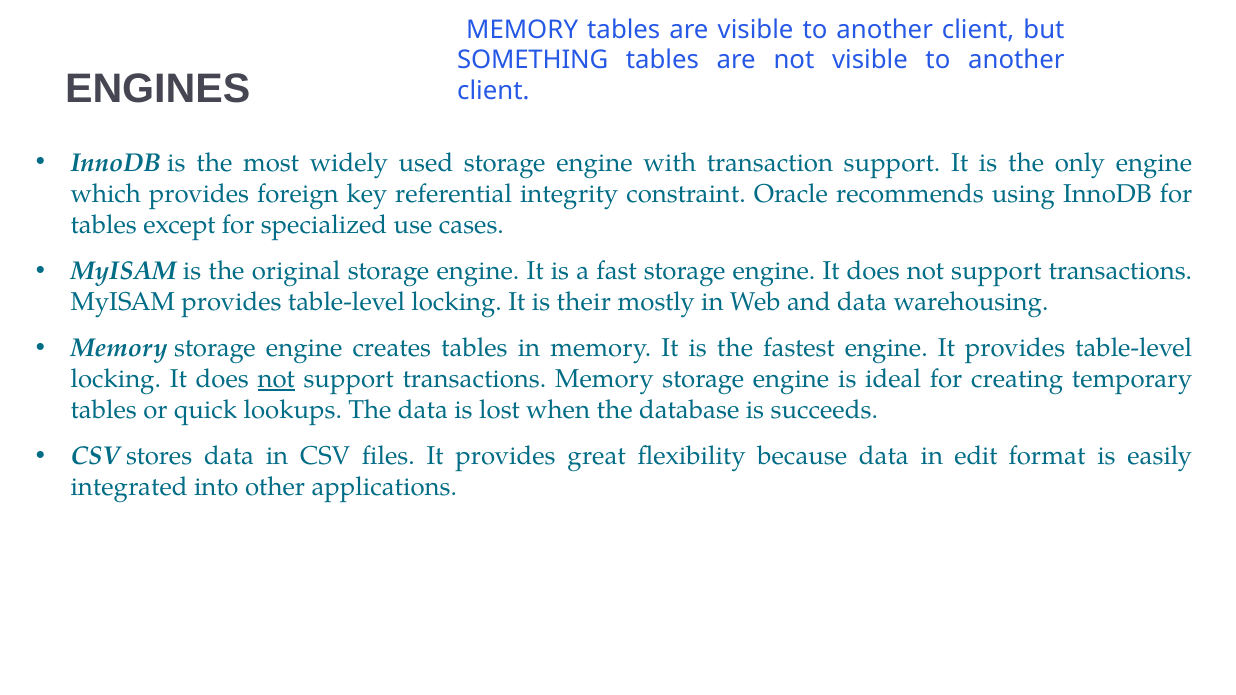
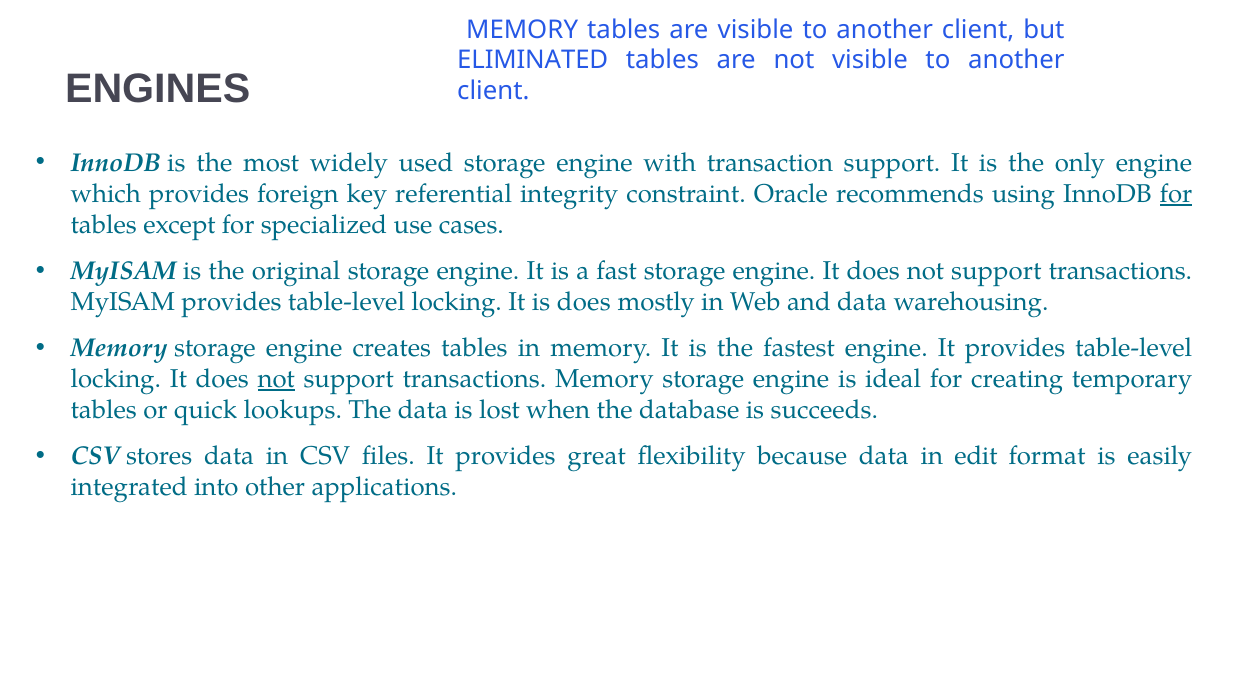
SOMETHING: SOMETHING -> ELIMINATED
for at (1176, 194) underline: none -> present
is their: their -> does
